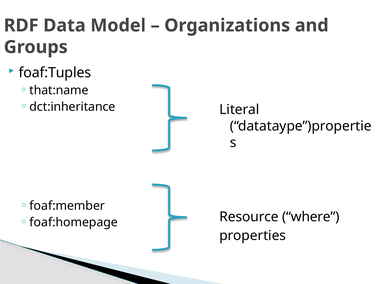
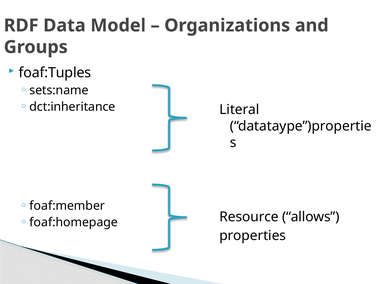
that:name: that:name -> sets:name
where: where -> allows
